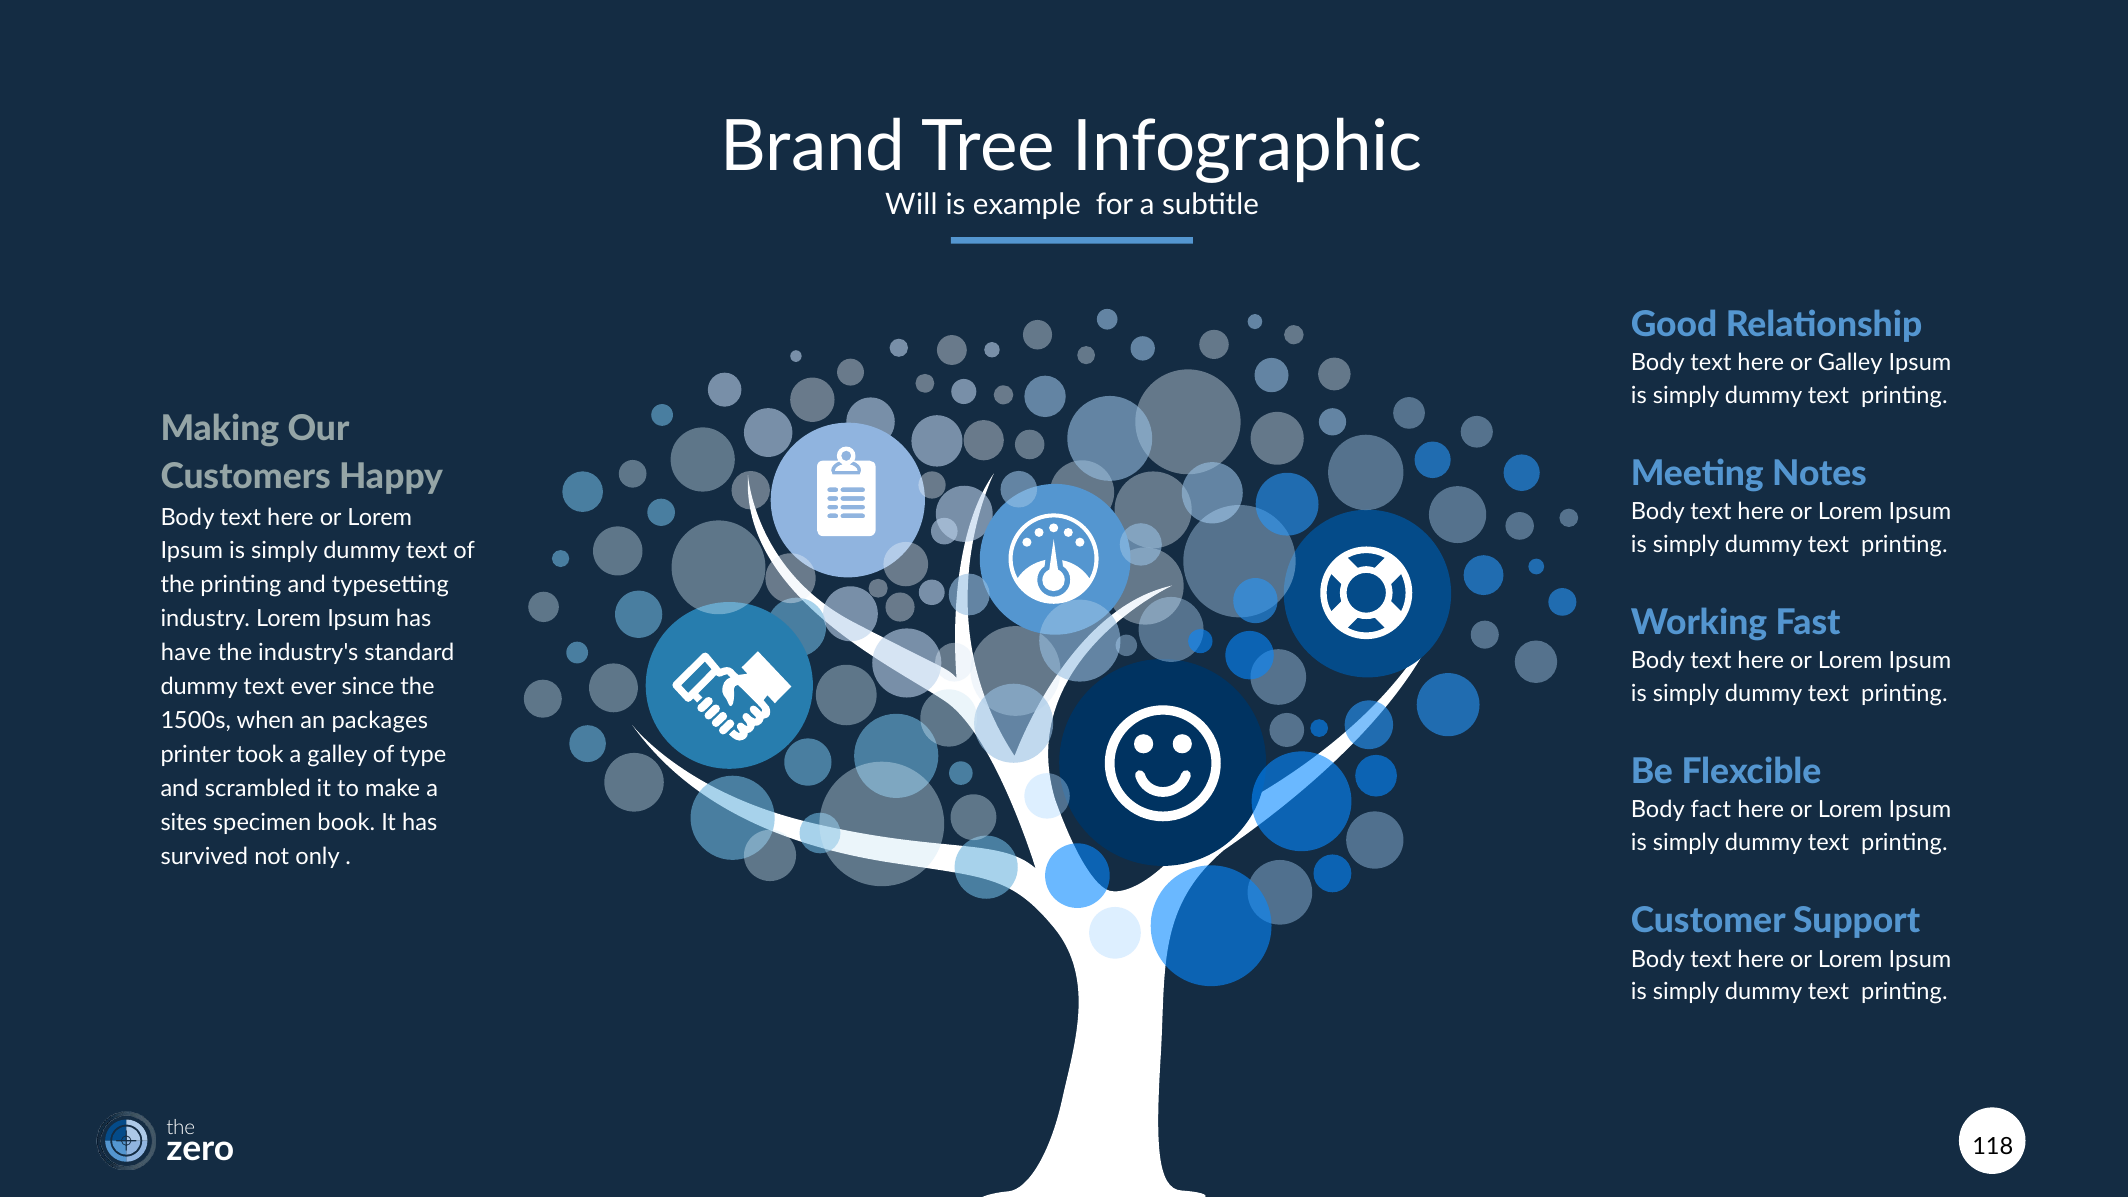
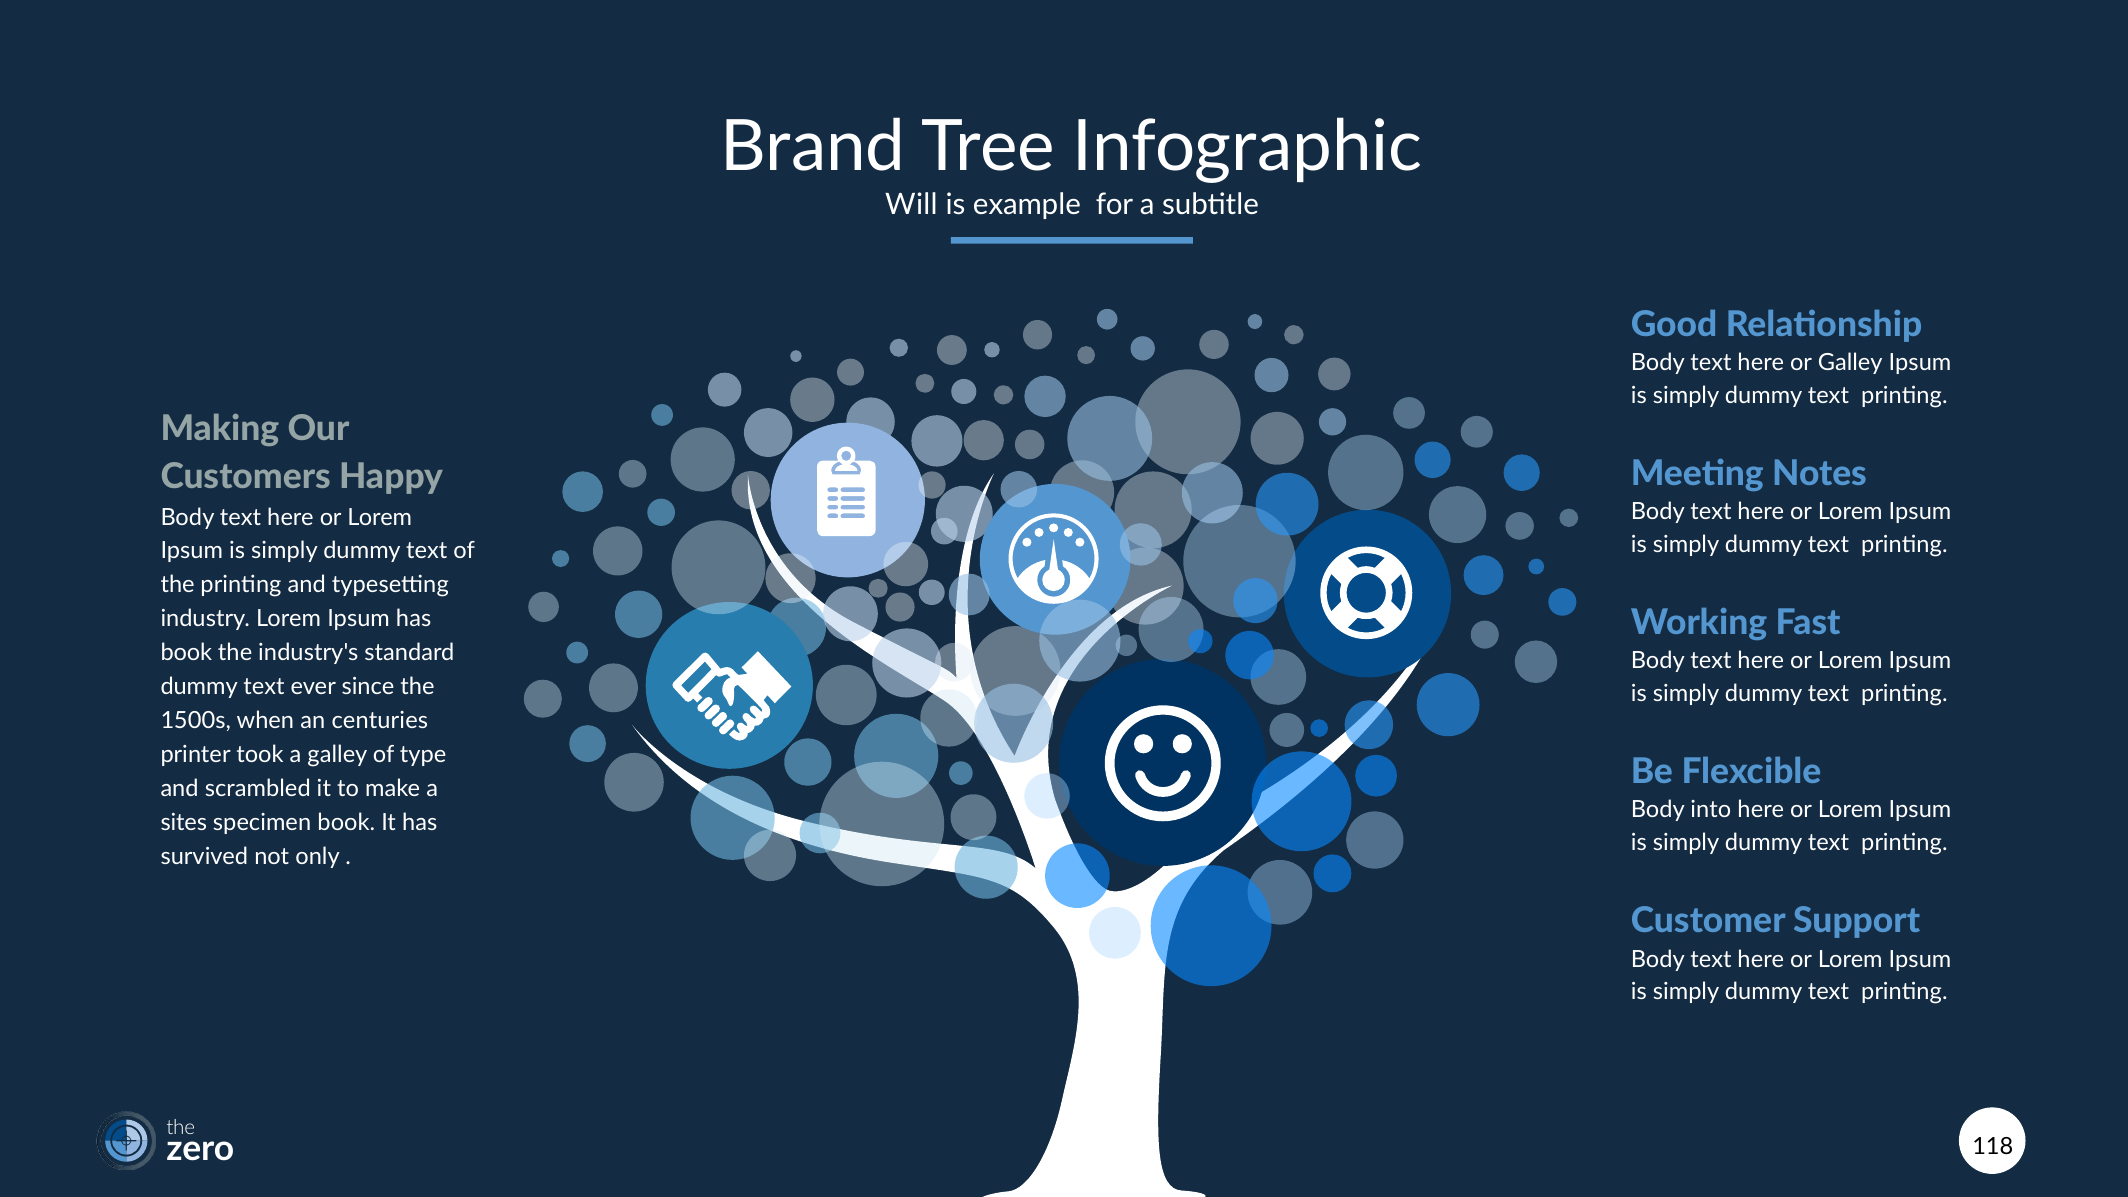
have at (186, 653): have -> book
packages: packages -> centuries
fact: fact -> into
